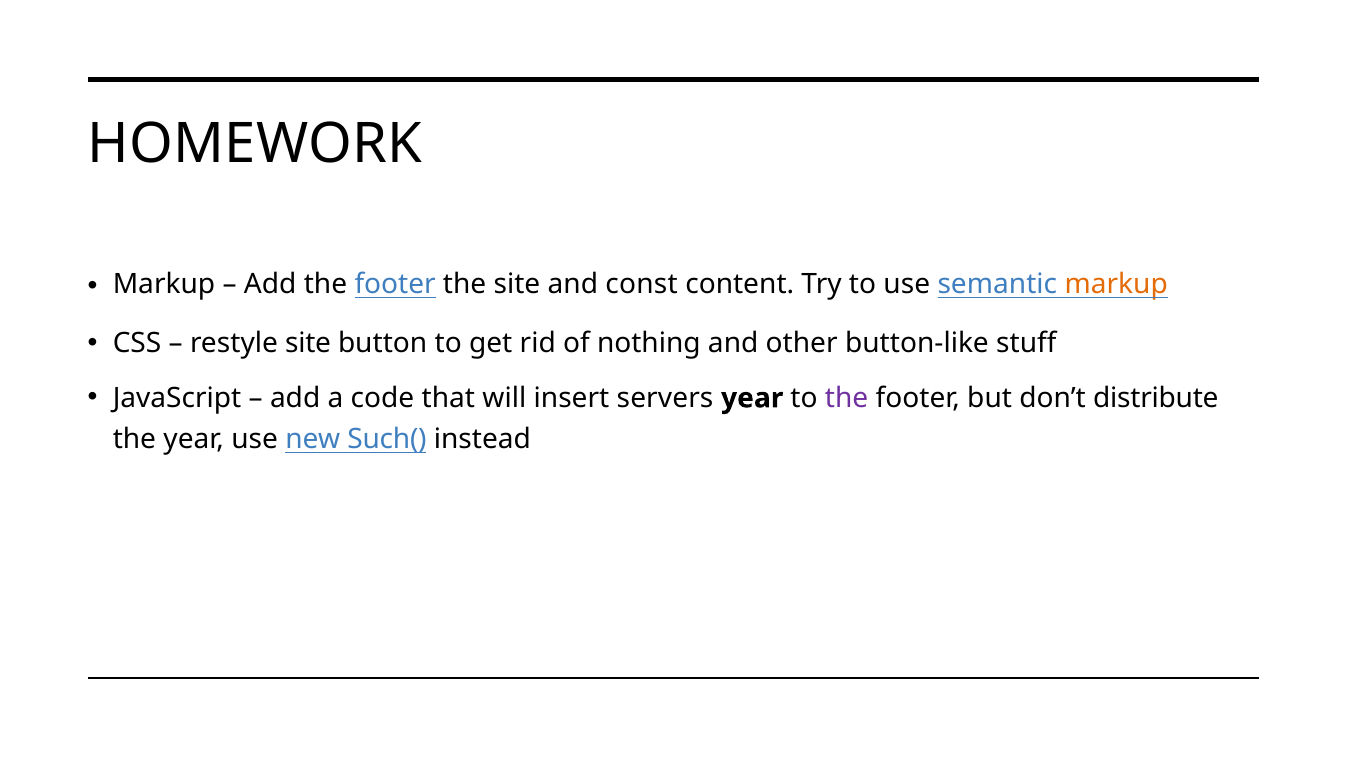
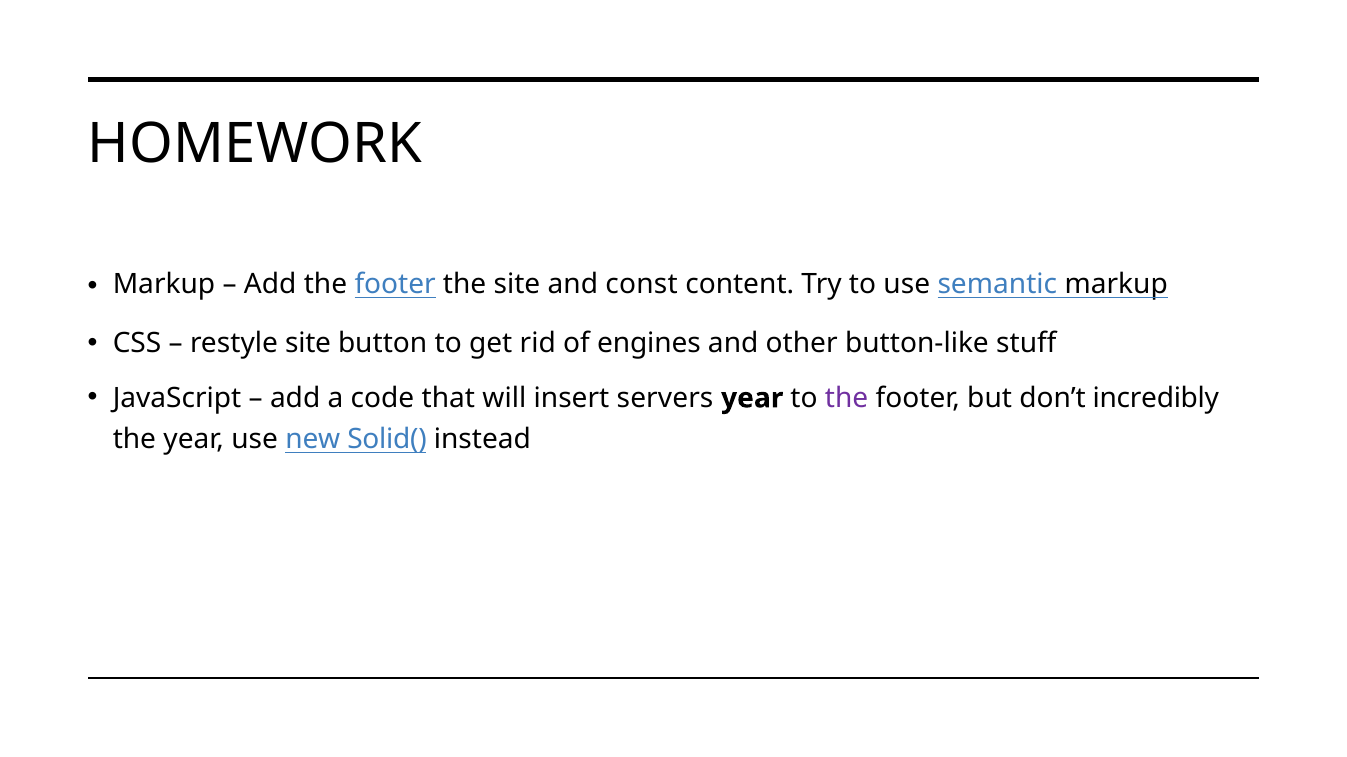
markup at (1116, 285) colour: orange -> black
nothing: nothing -> engines
distribute: distribute -> incredibly
Such(: Such( -> Solid(
